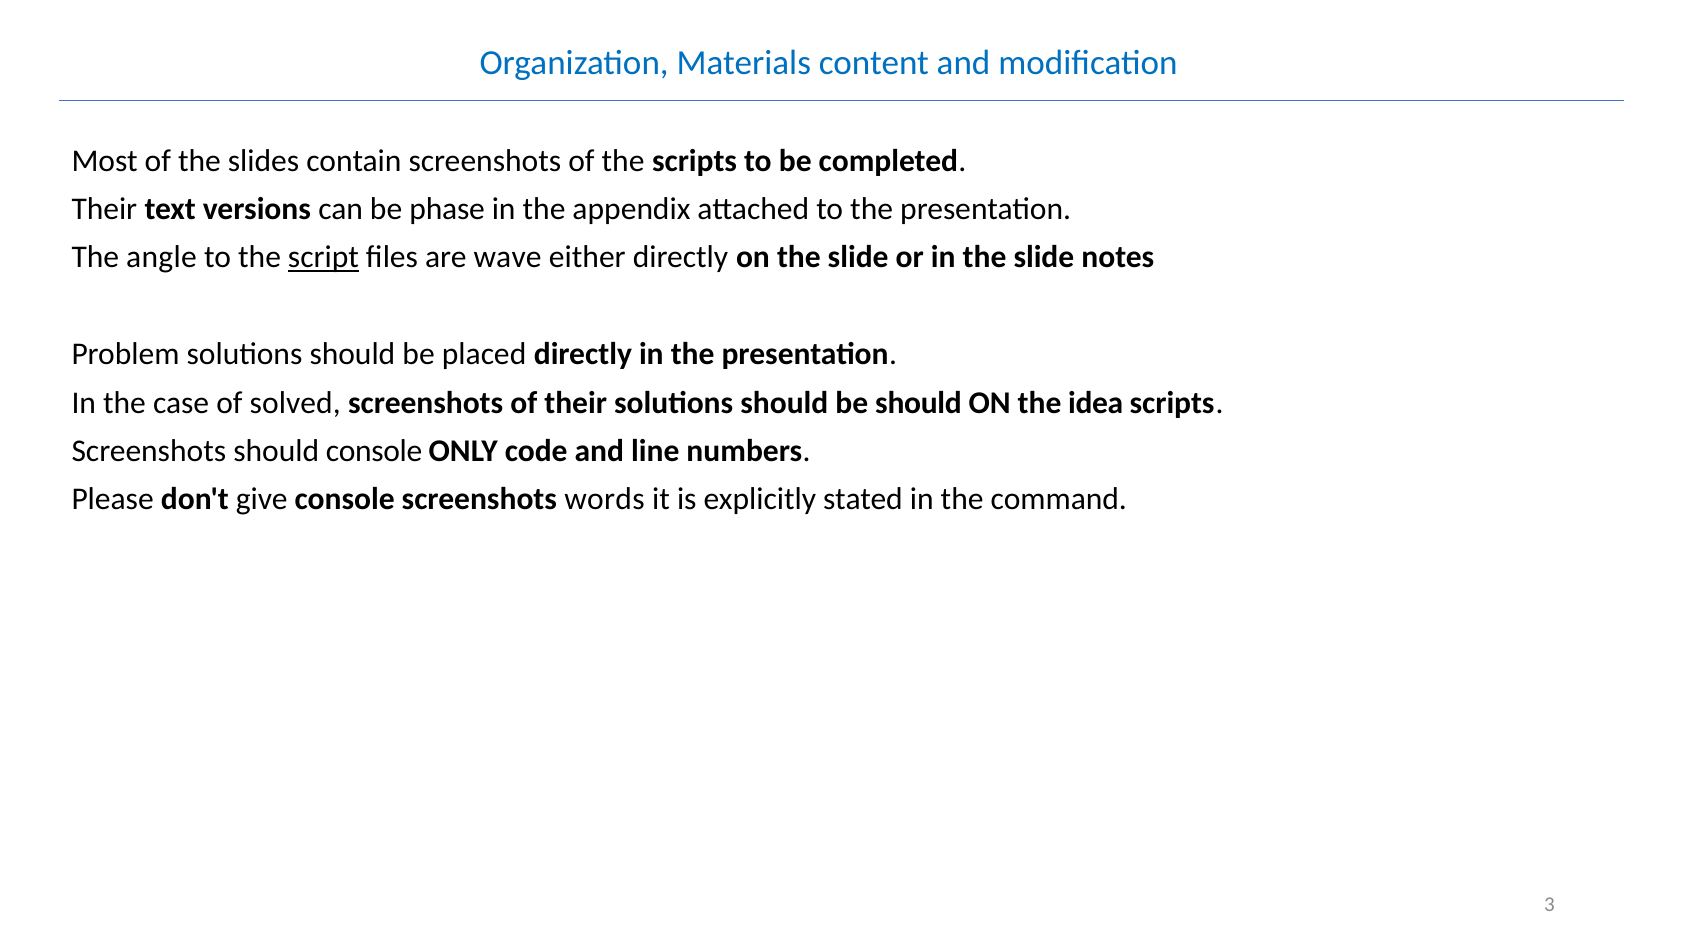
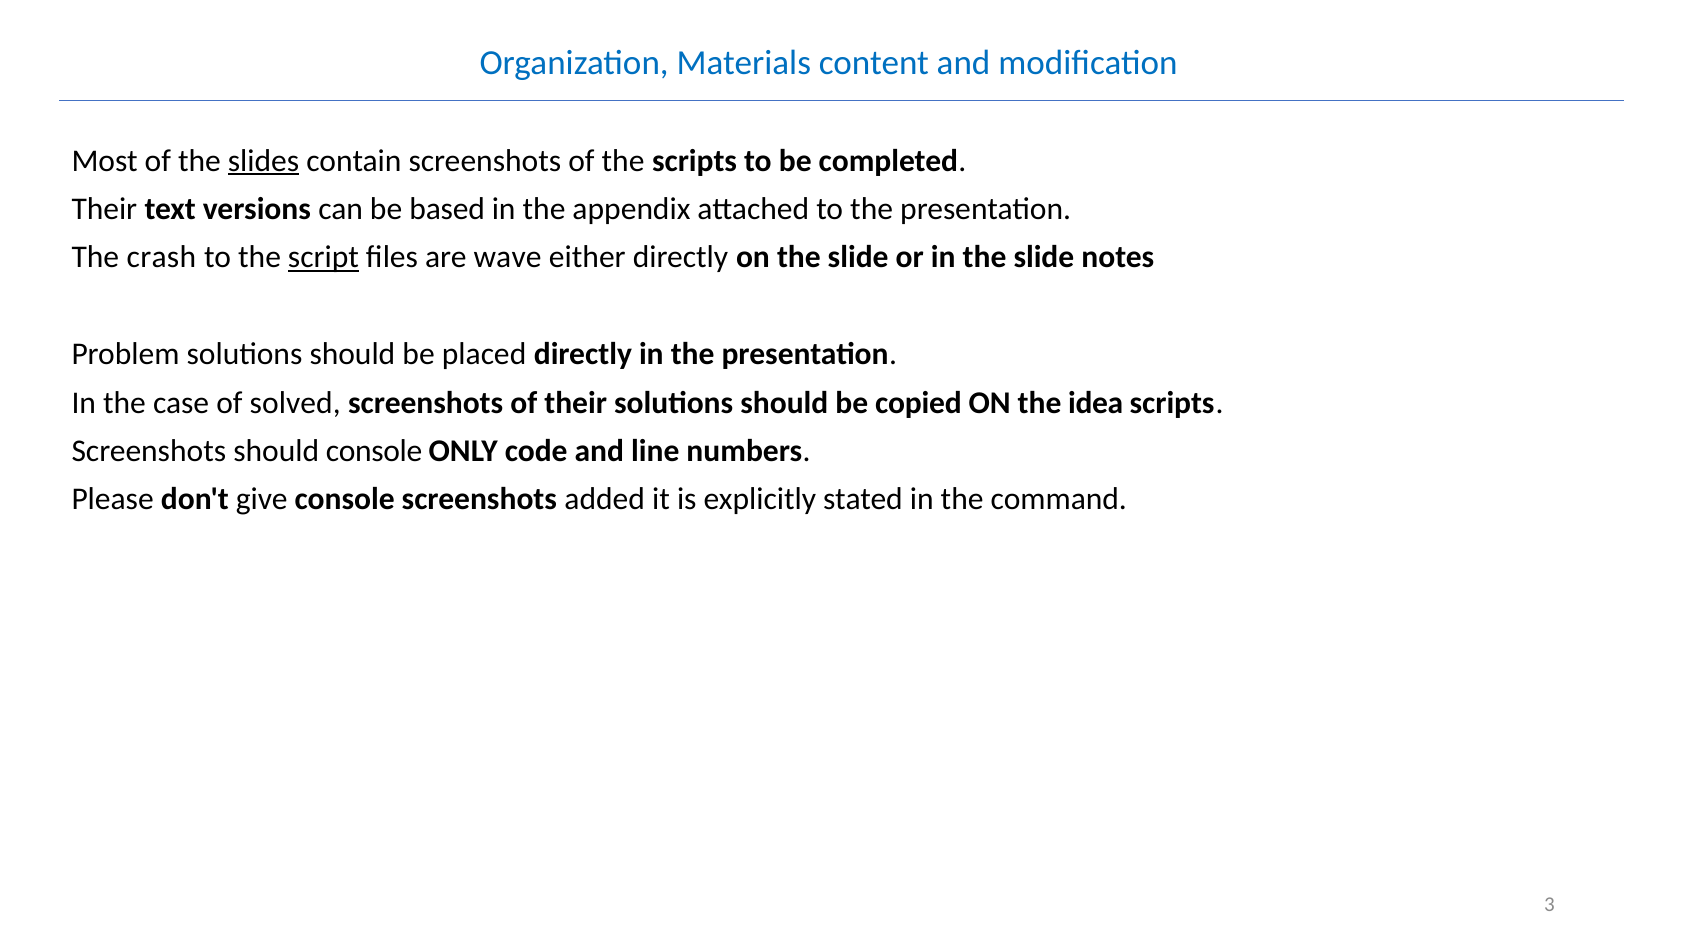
slides underline: none -> present
phase: phase -> based
angle: angle -> crash
be should: should -> copied
words: words -> added
